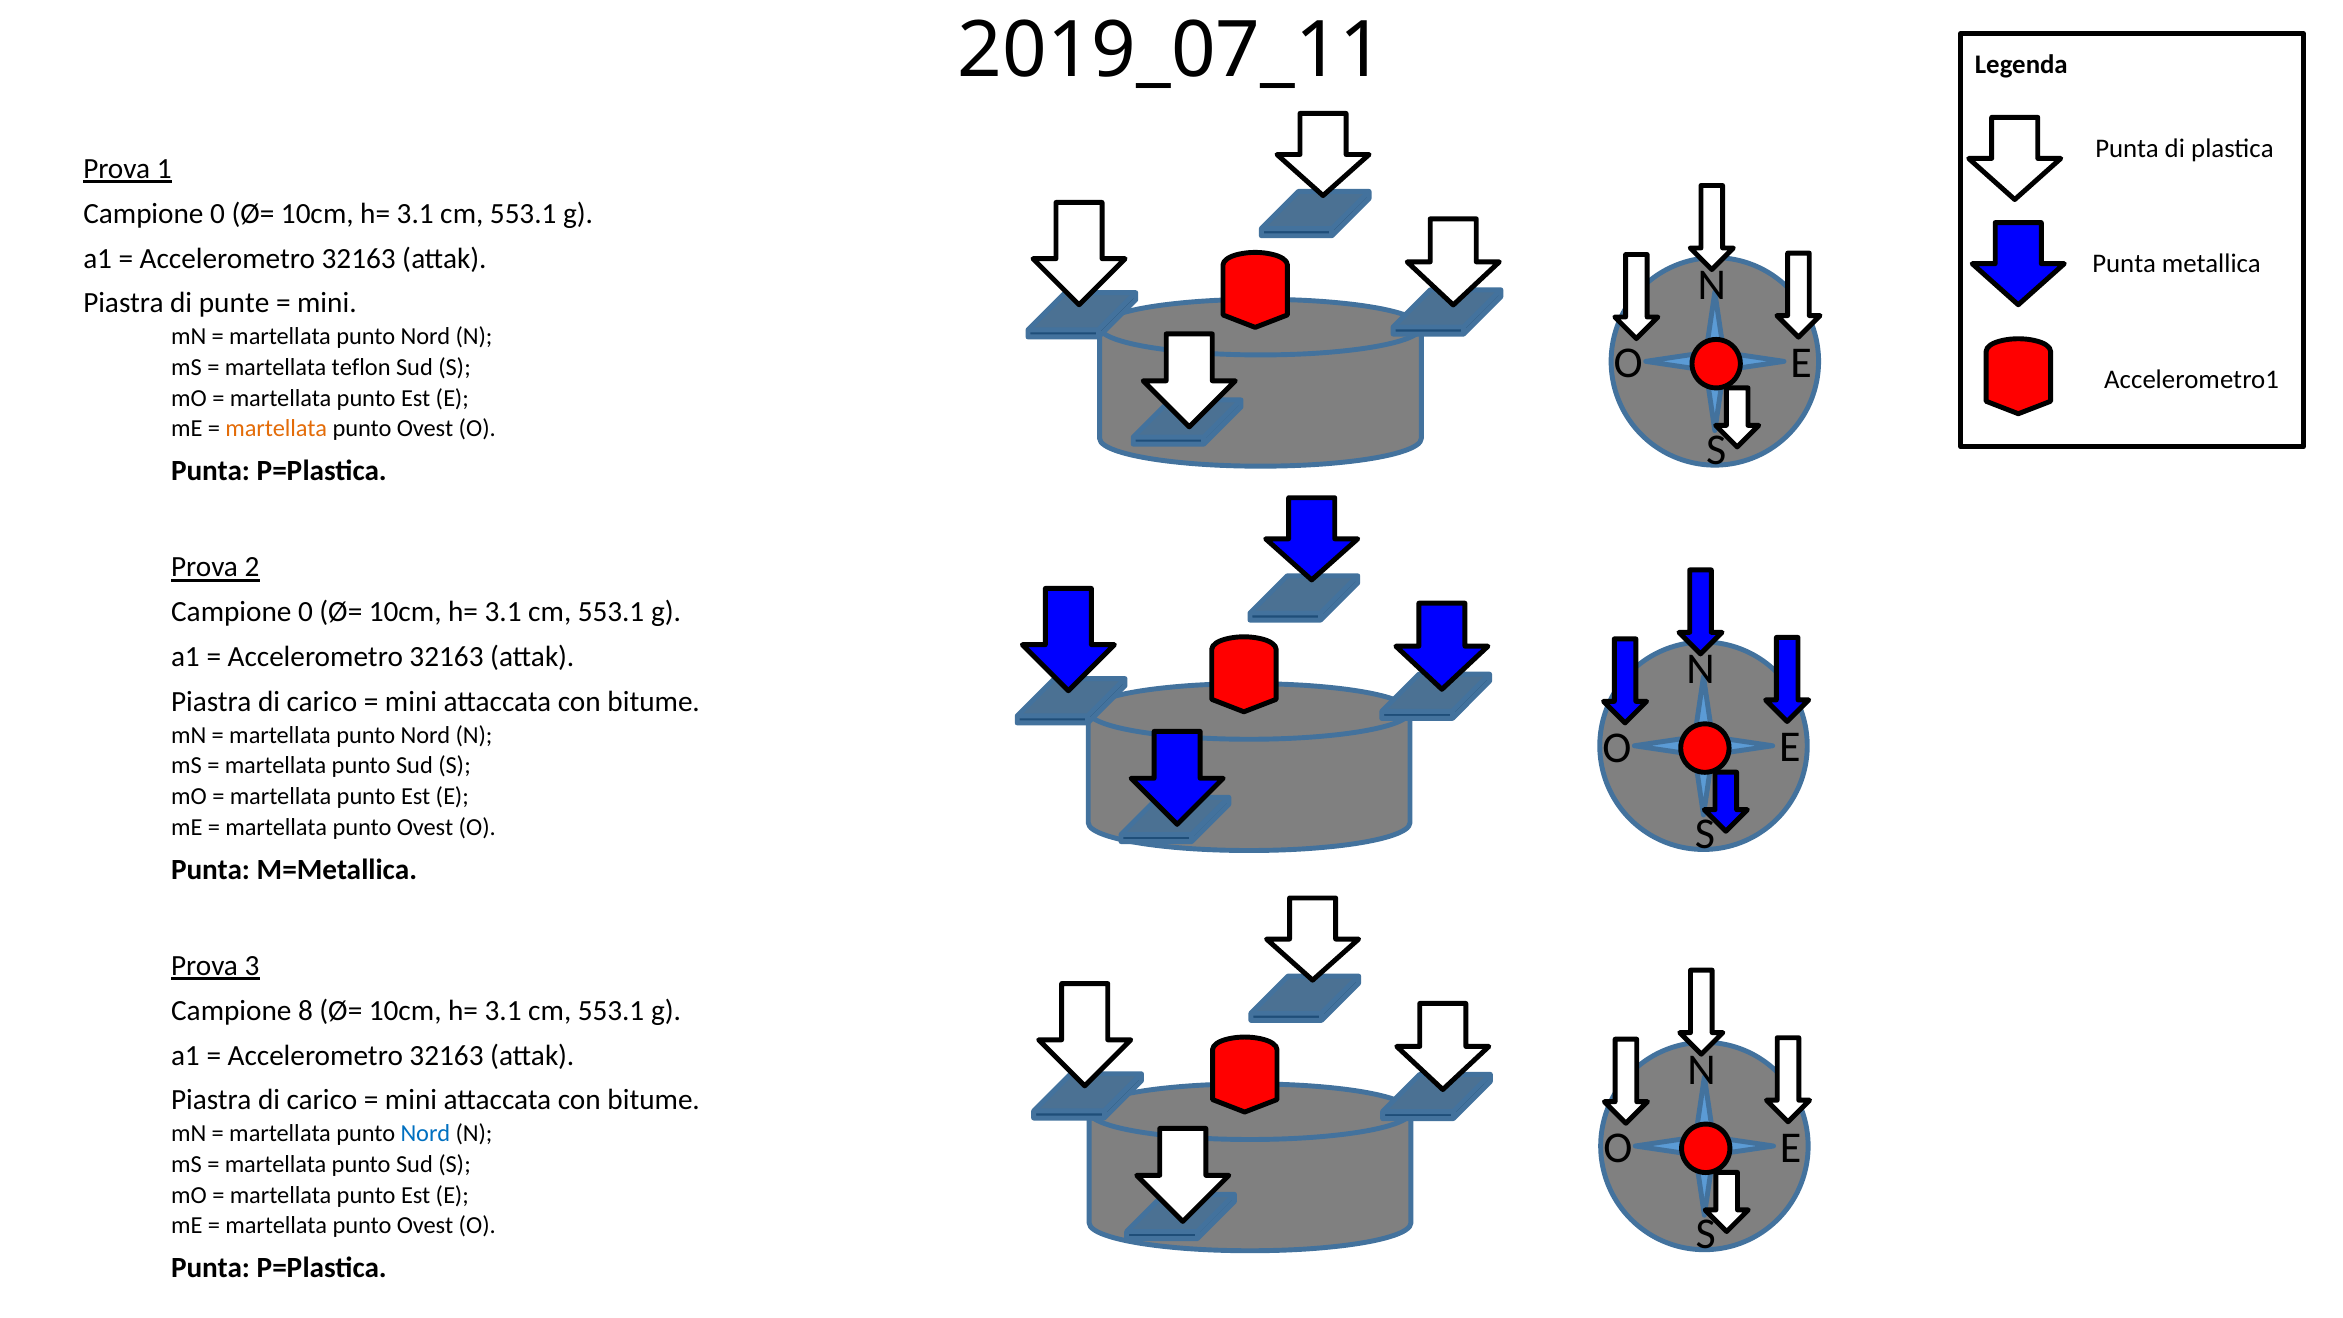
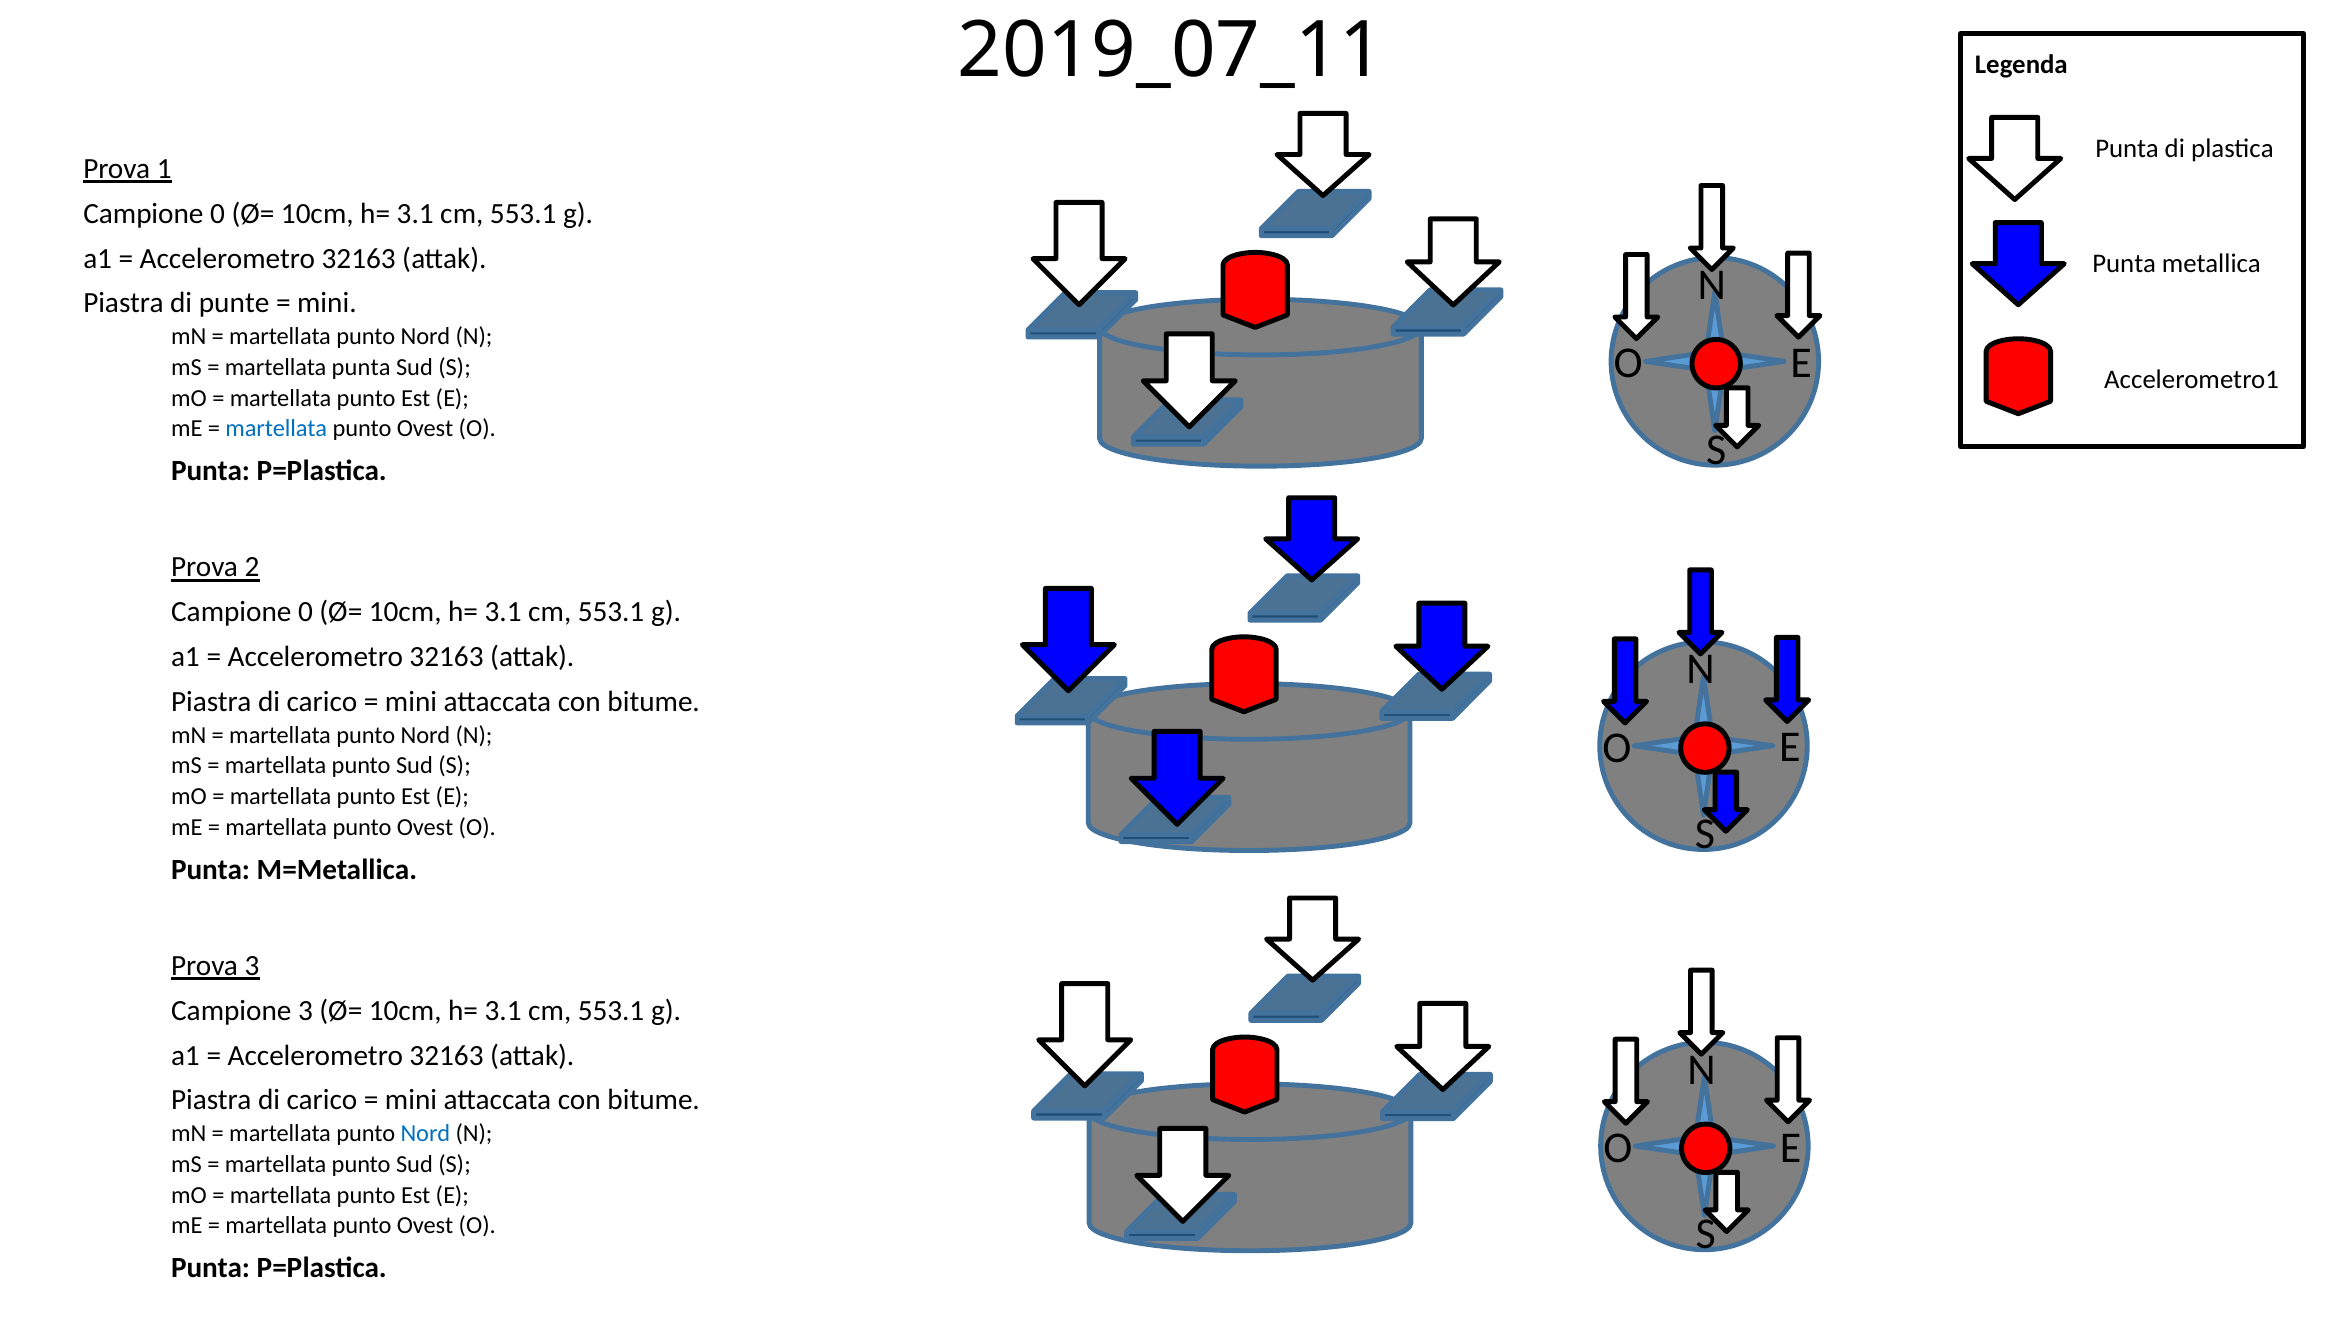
martellata teflon: teflon -> punta
martellata at (276, 429) colour: orange -> blue
Campione 8: 8 -> 3
